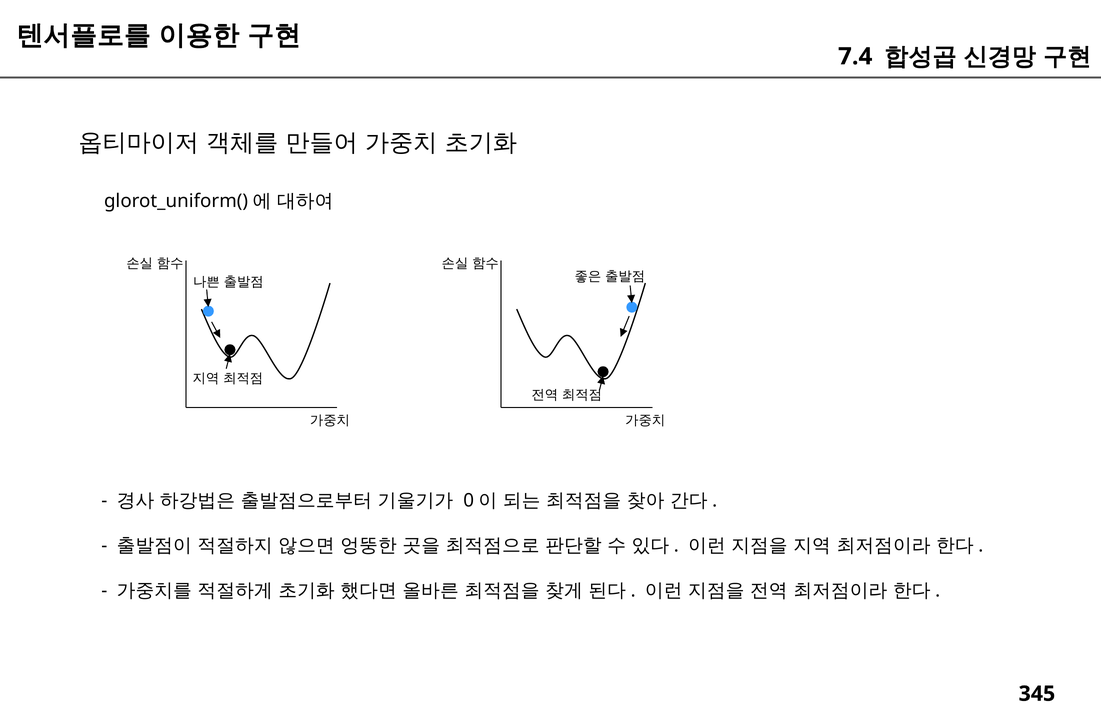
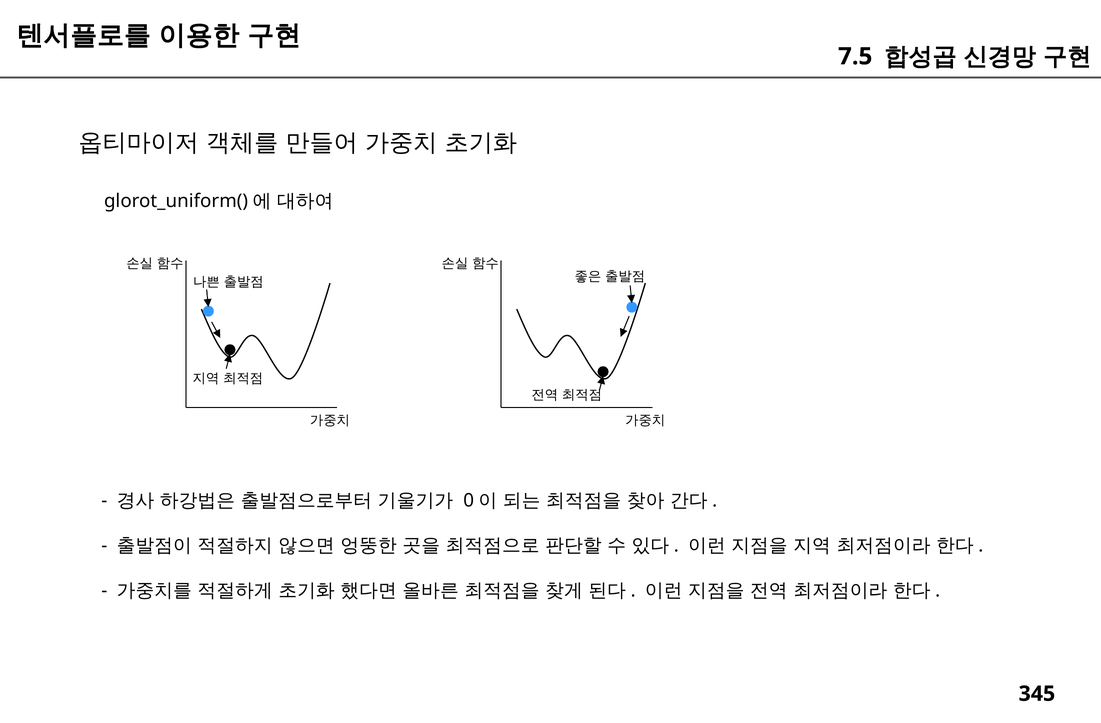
7.4: 7.4 -> 7.5
